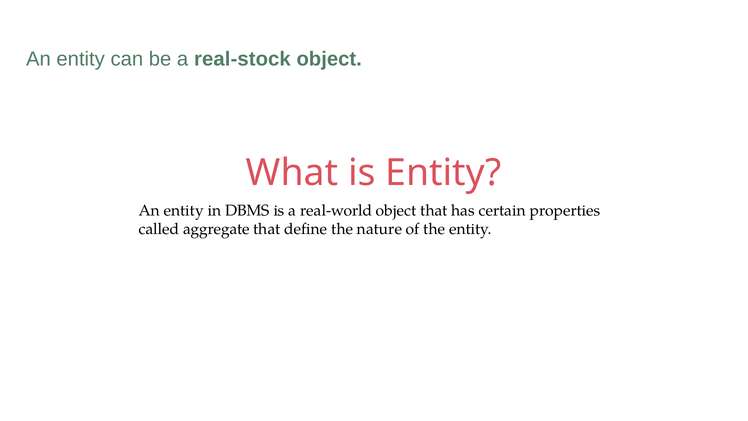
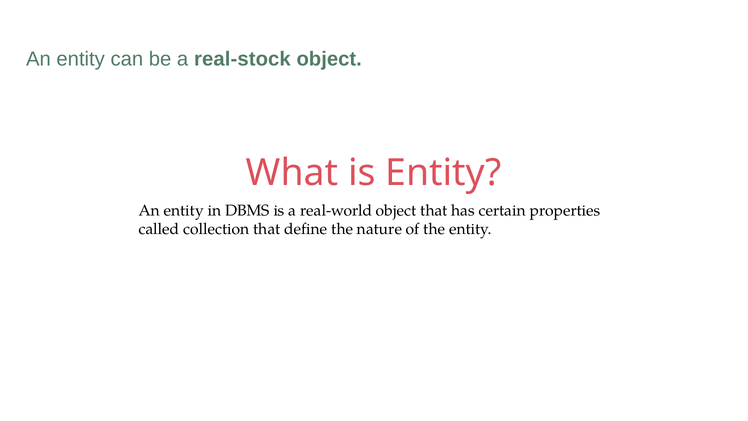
aggregate: aggregate -> collection
